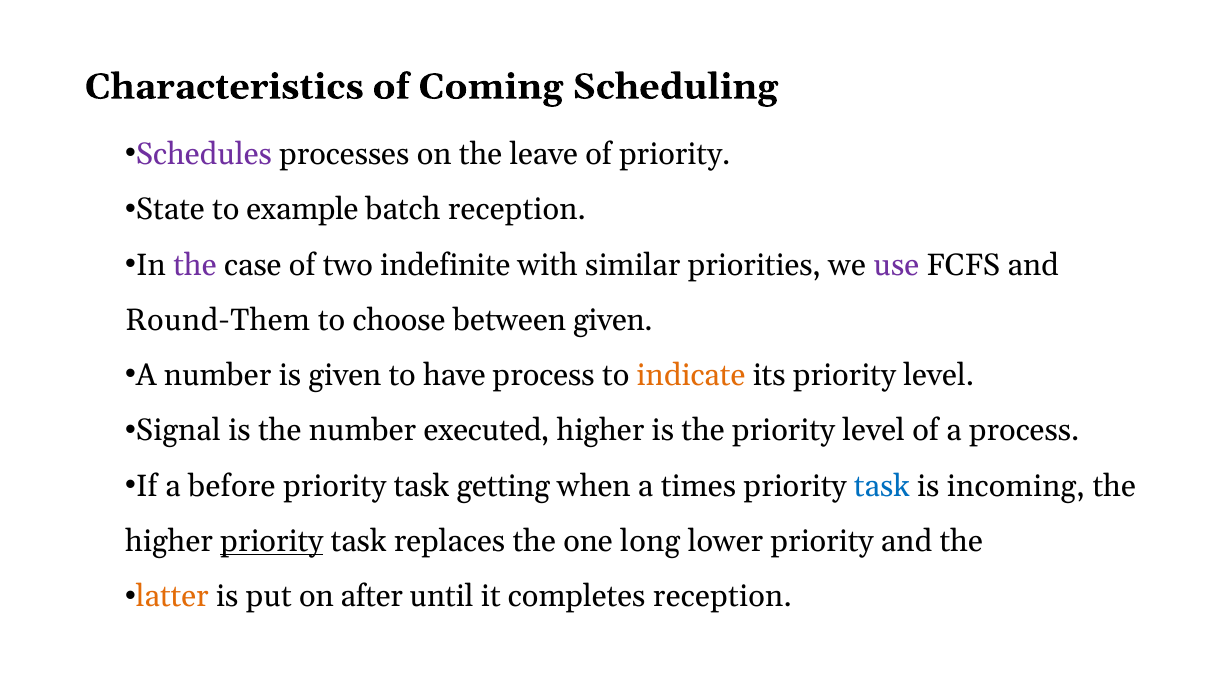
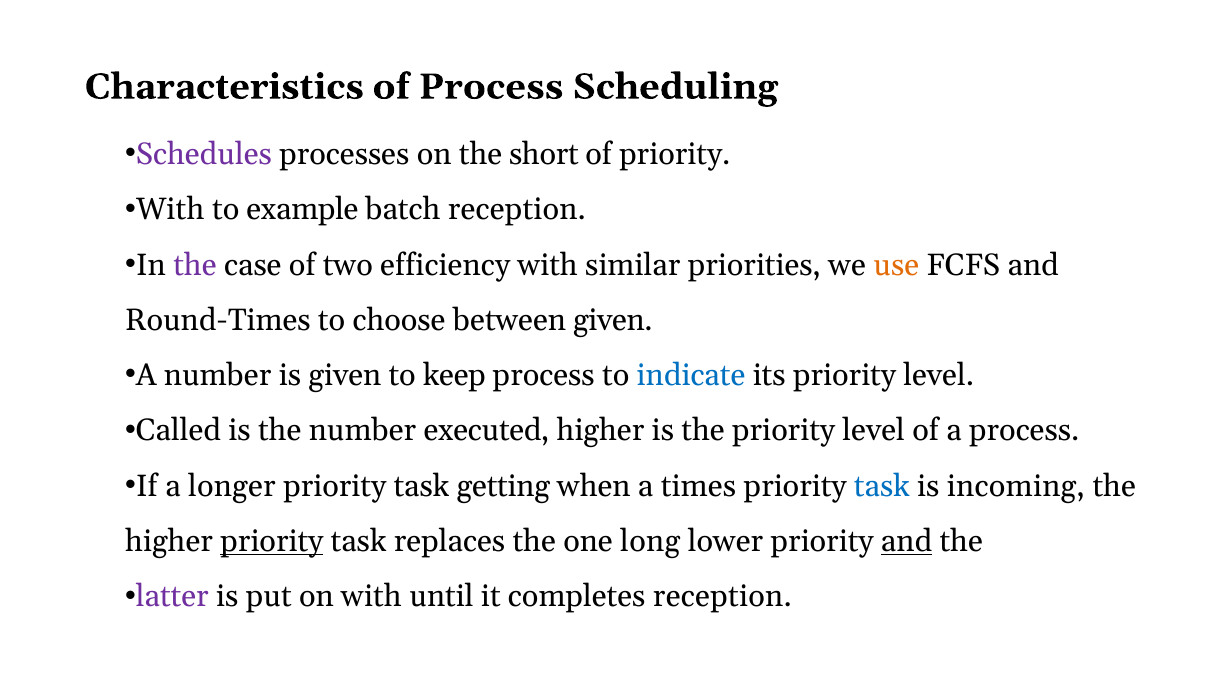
of Coming: Coming -> Process
leave: leave -> short
State at (170, 210): State -> With
indefinite: indefinite -> efficiency
use colour: purple -> orange
Round-Them: Round-Them -> Round-Times
have: have -> keep
indicate colour: orange -> blue
Signal: Signal -> Called
before: before -> longer
and at (907, 542) underline: none -> present
latter colour: orange -> purple
on after: after -> with
